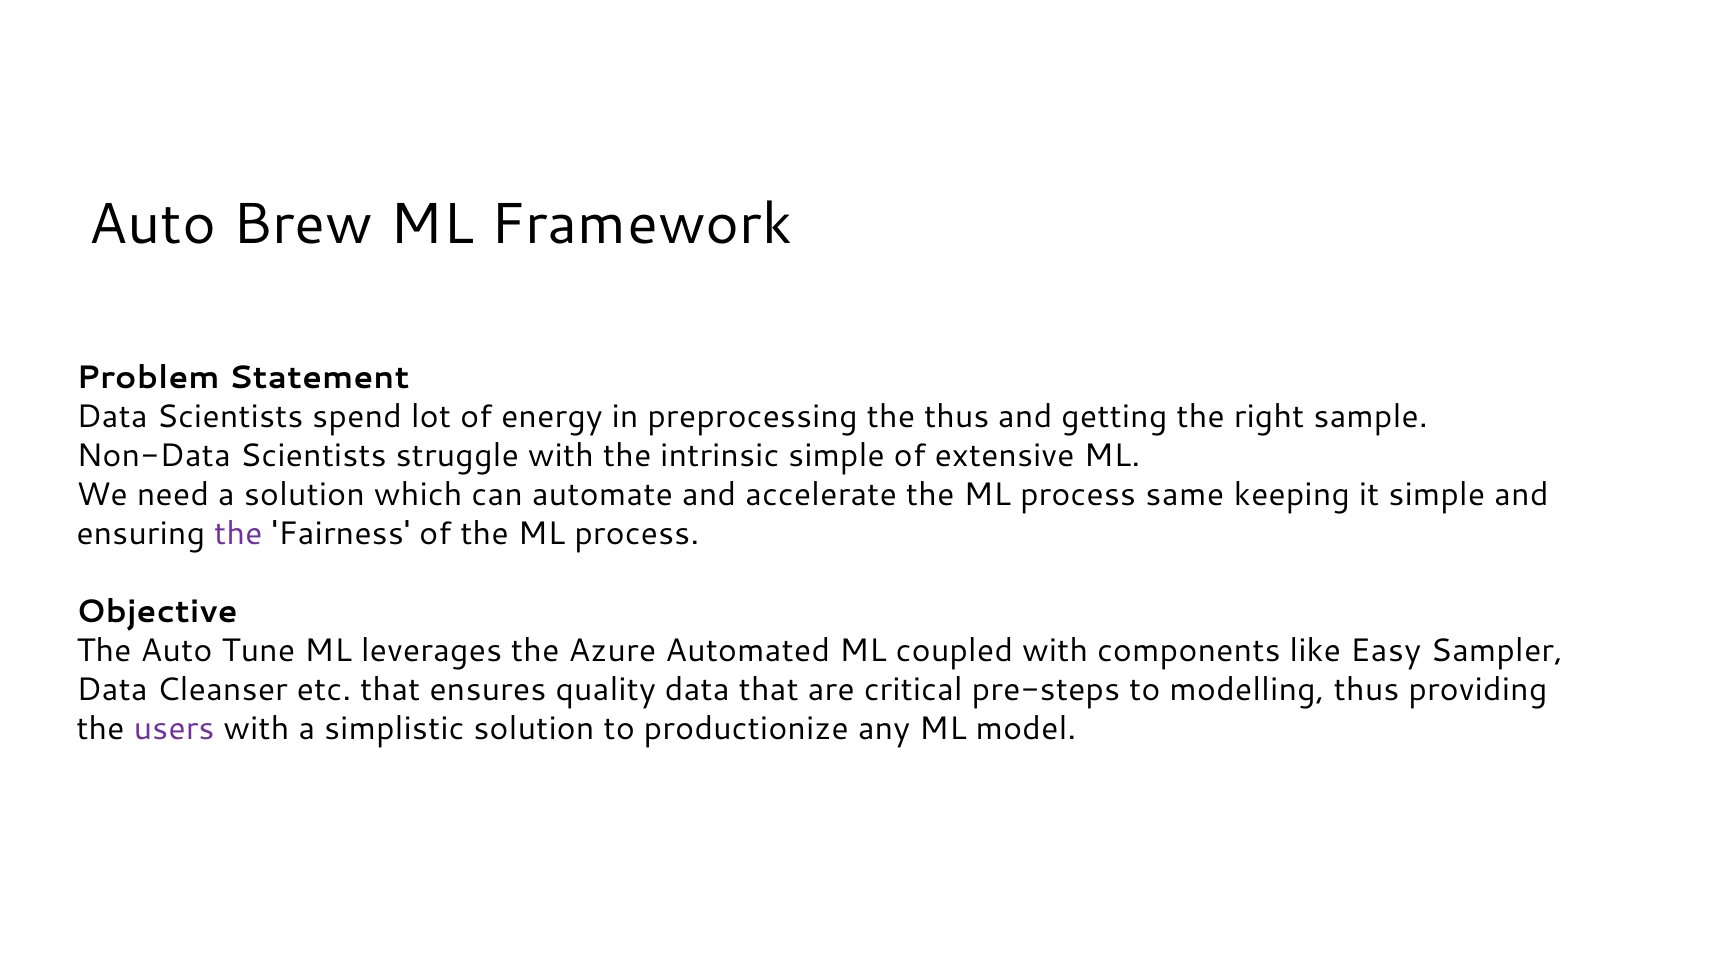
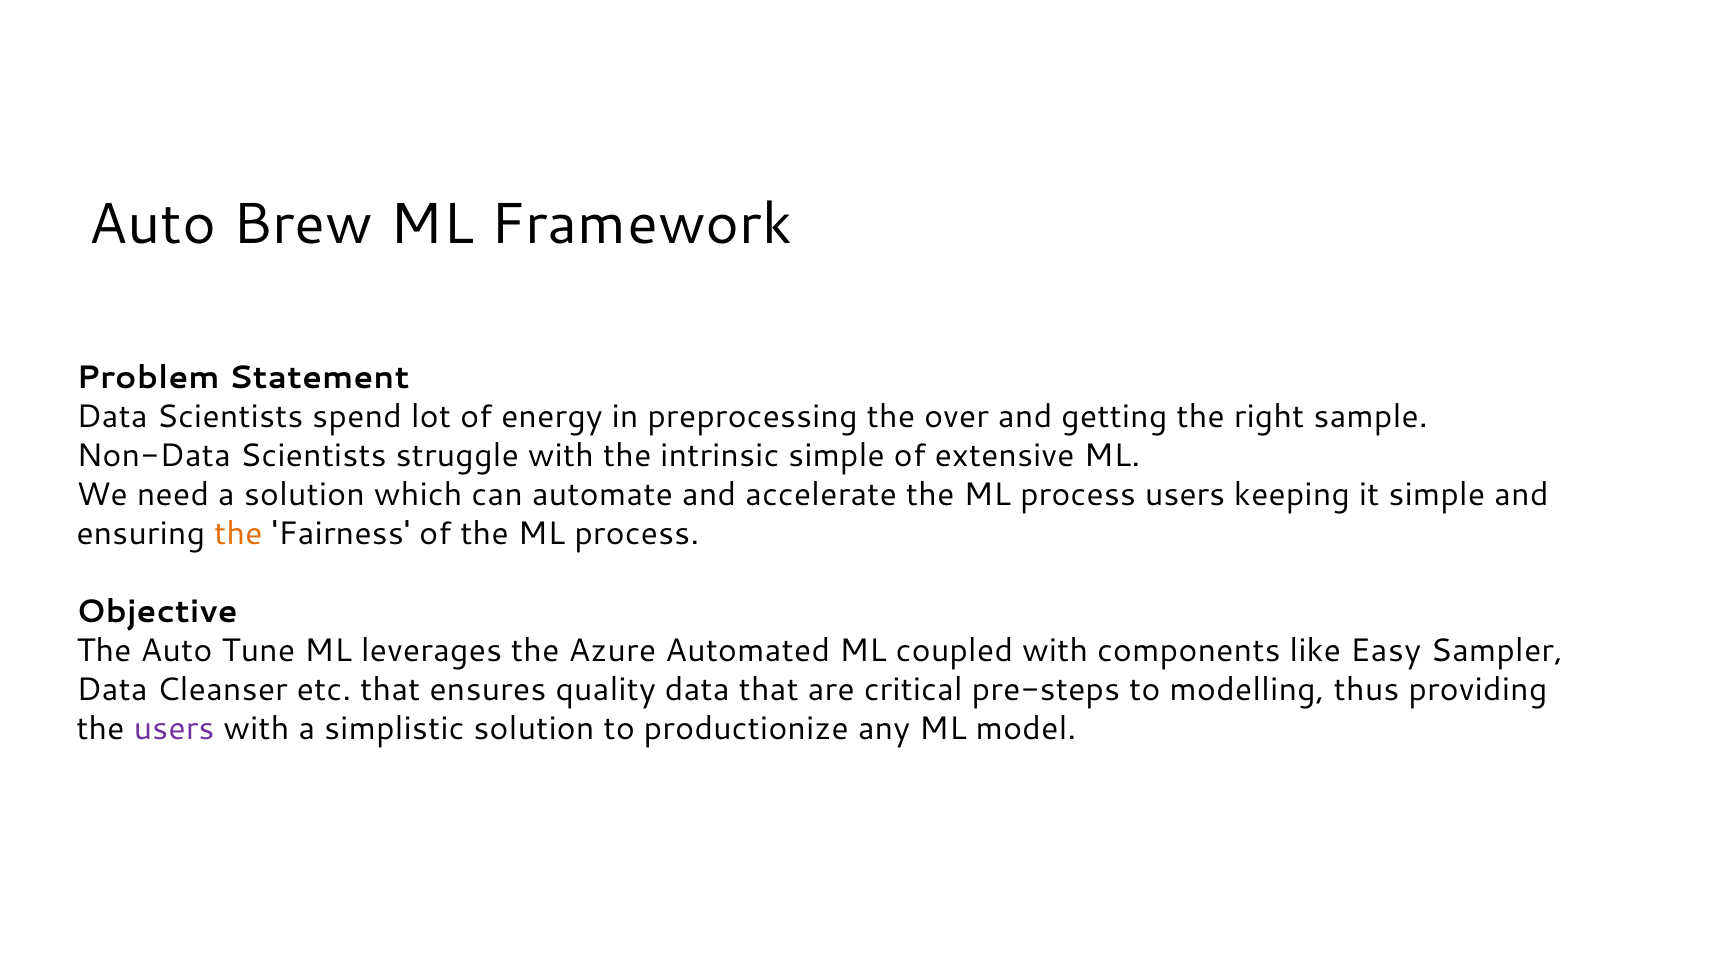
the thus: thus -> over
process same: same -> users
the at (238, 534) colour: purple -> orange
